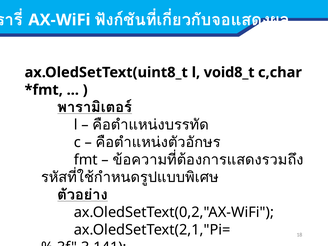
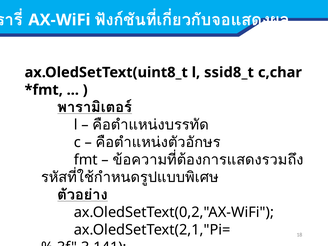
void8_t: void8_t -> ssid8_t
